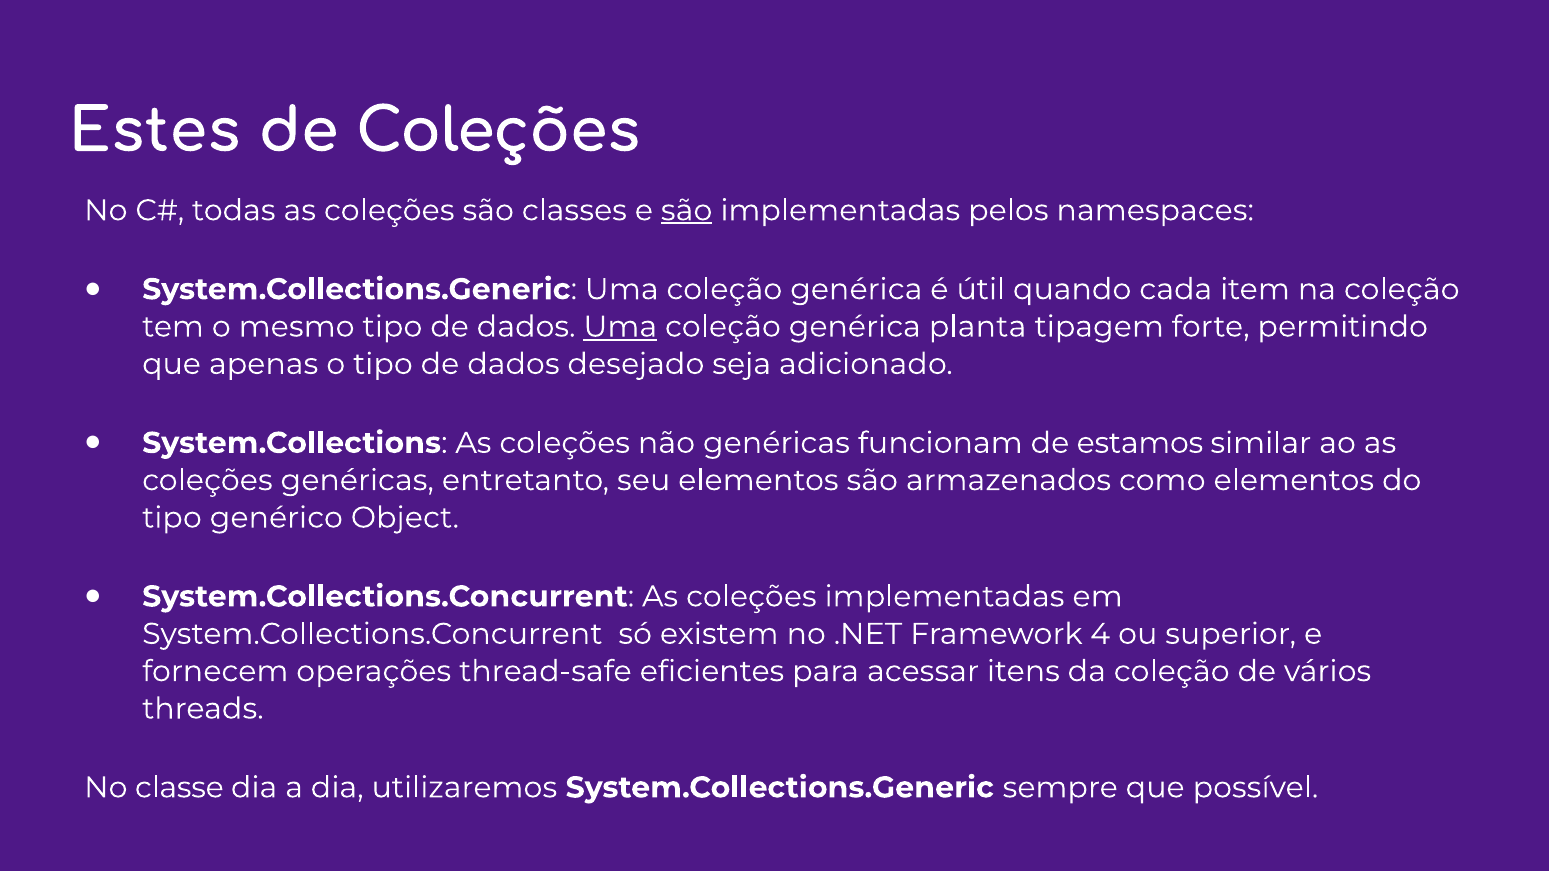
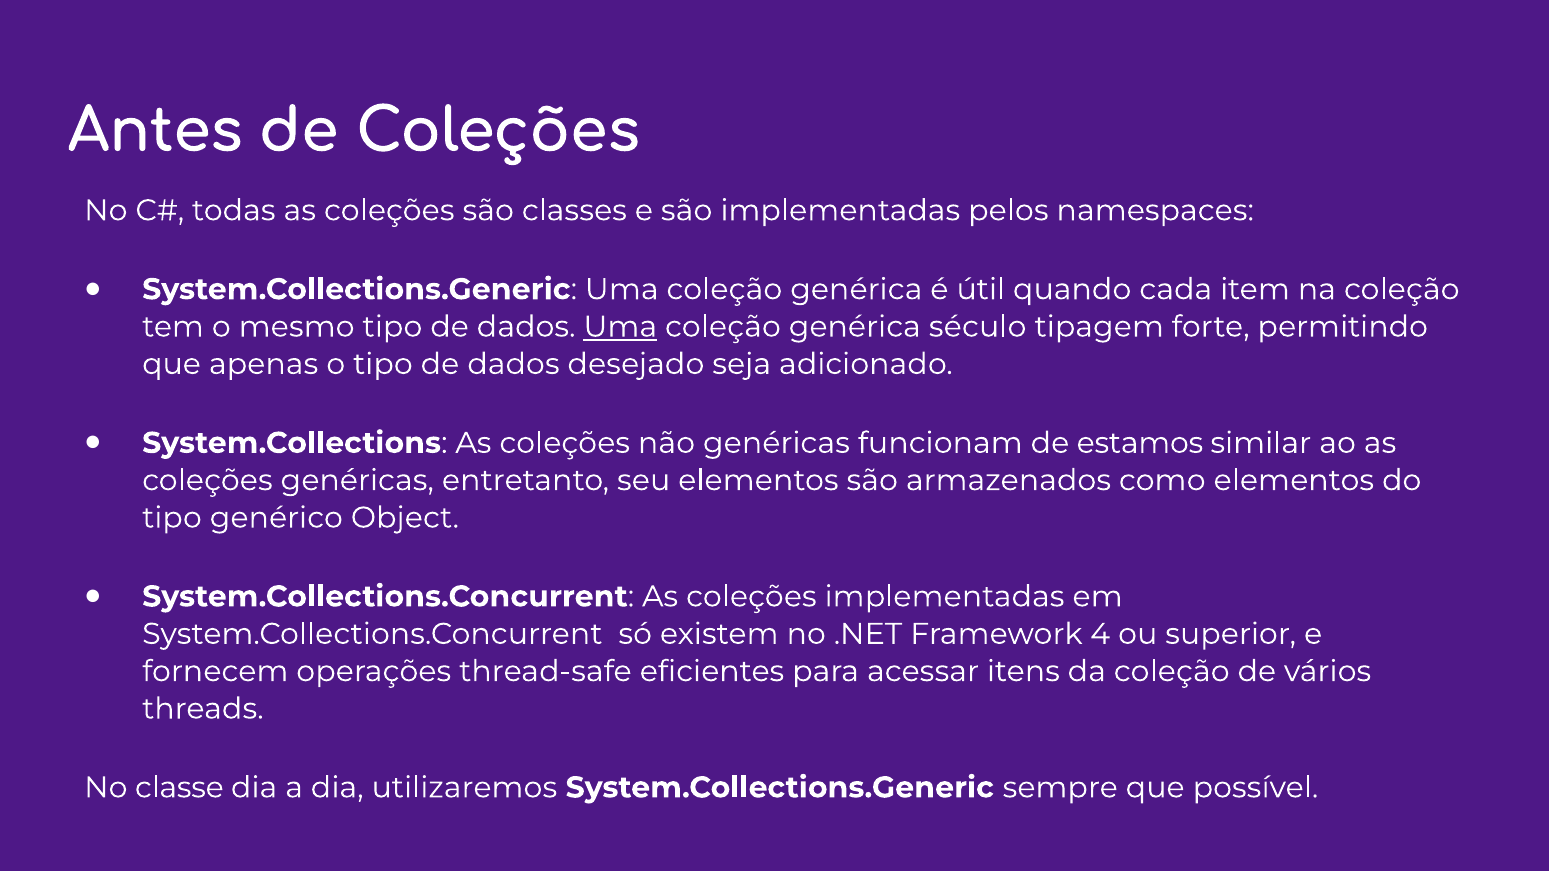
Estes: Estes -> Antes
são at (687, 211) underline: present -> none
planta: planta -> século
